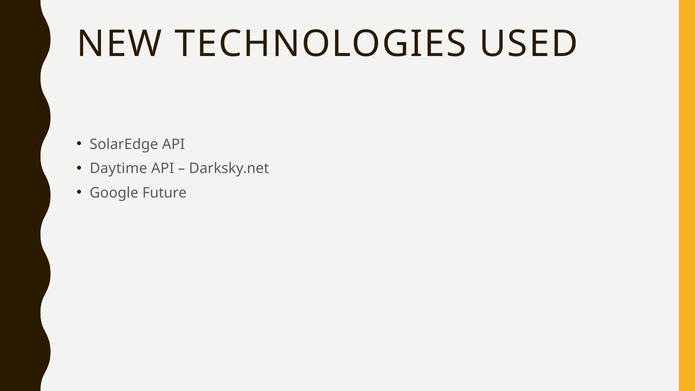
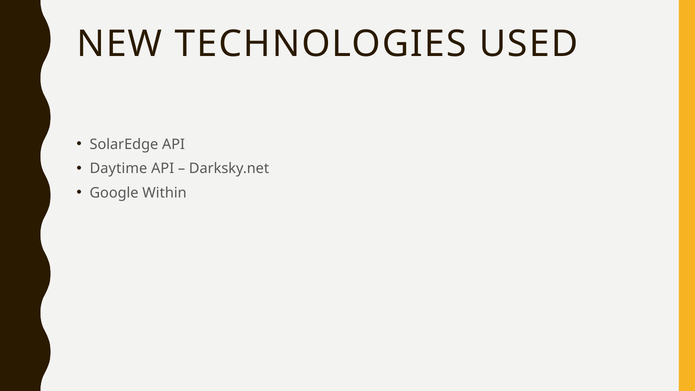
Future: Future -> Within
